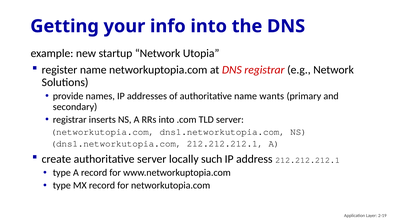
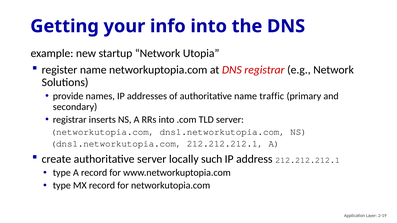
wants: wants -> traffic
